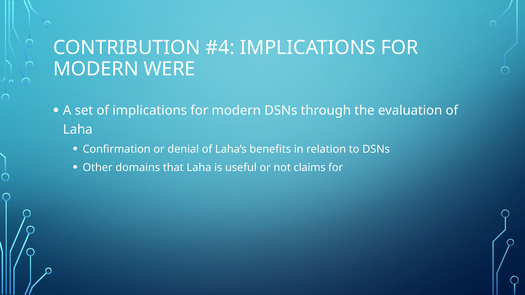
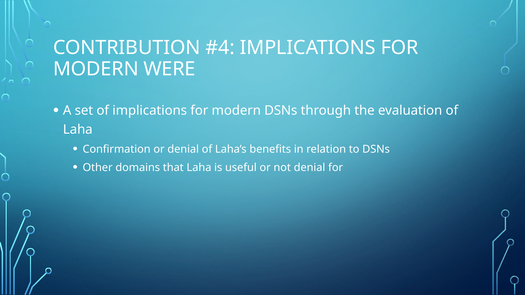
not claims: claims -> denial
